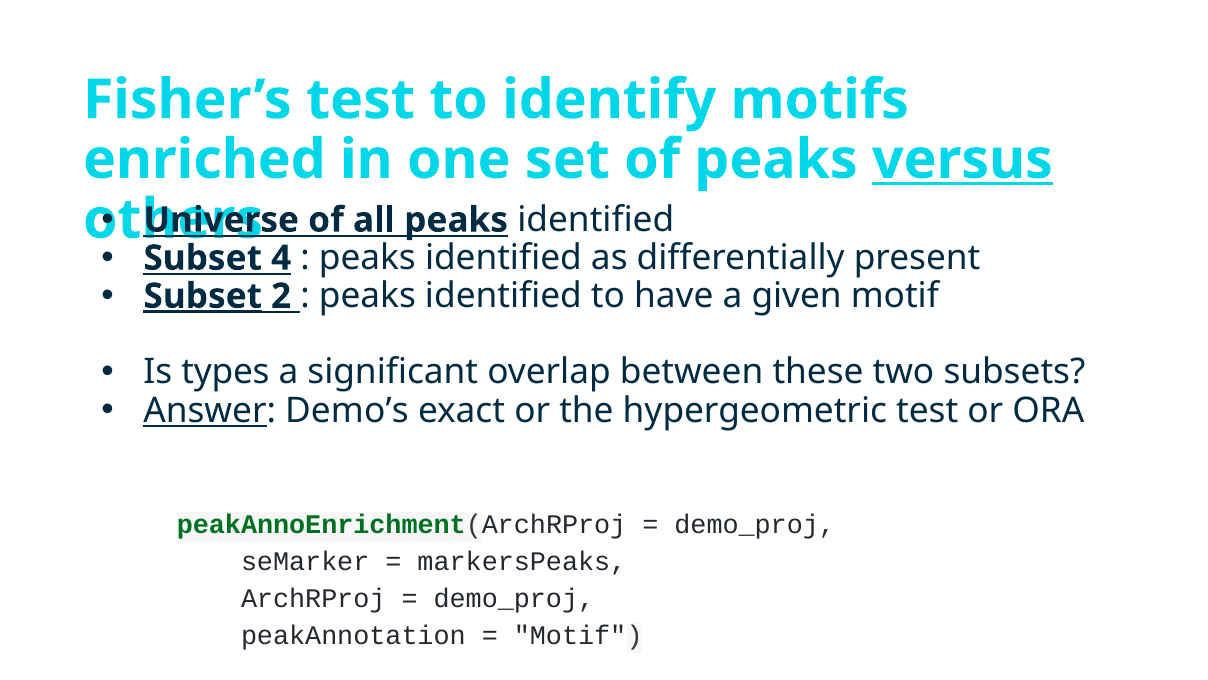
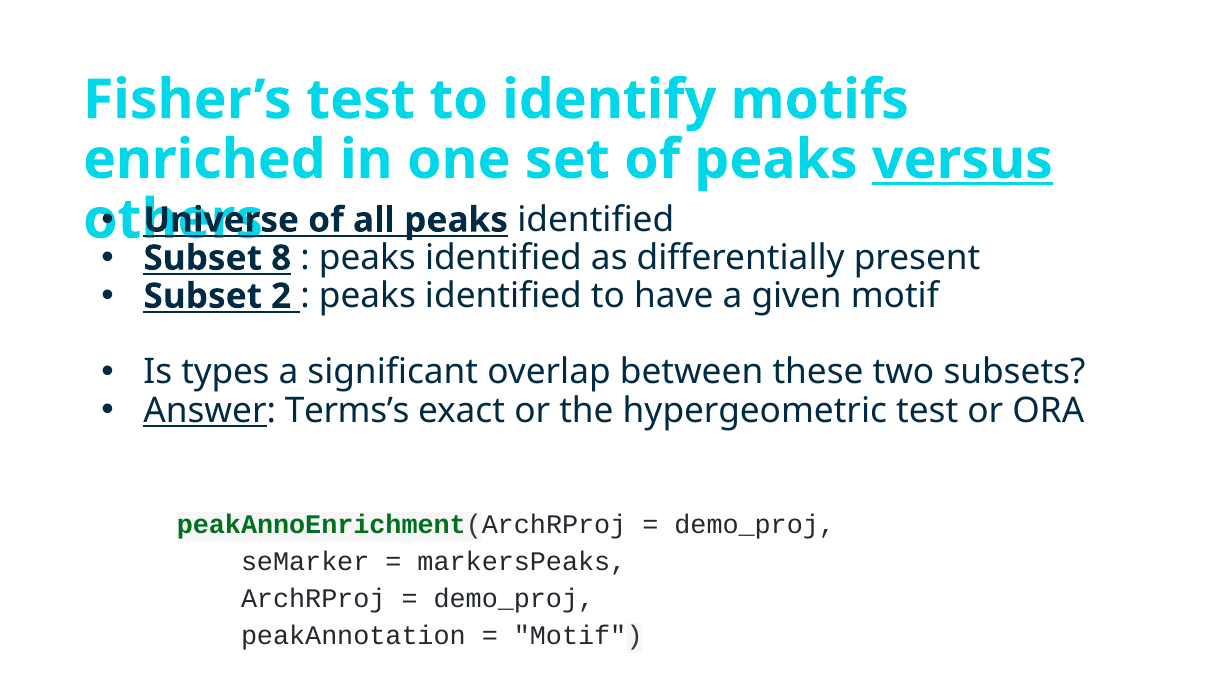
4: 4 -> 8
Subset at (203, 296) underline: present -> none
Demo’s: Demo’s -> Terms’s
